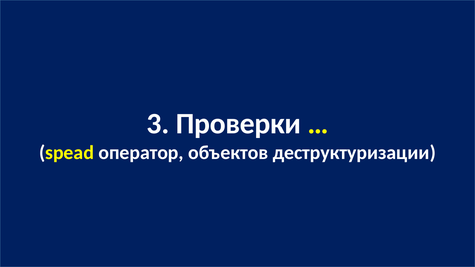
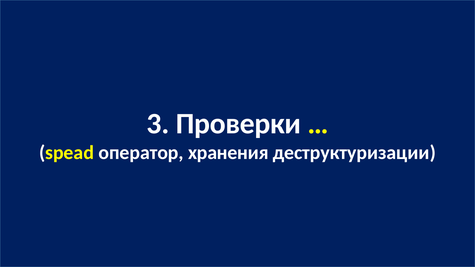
объектов: объектов -> хранения
